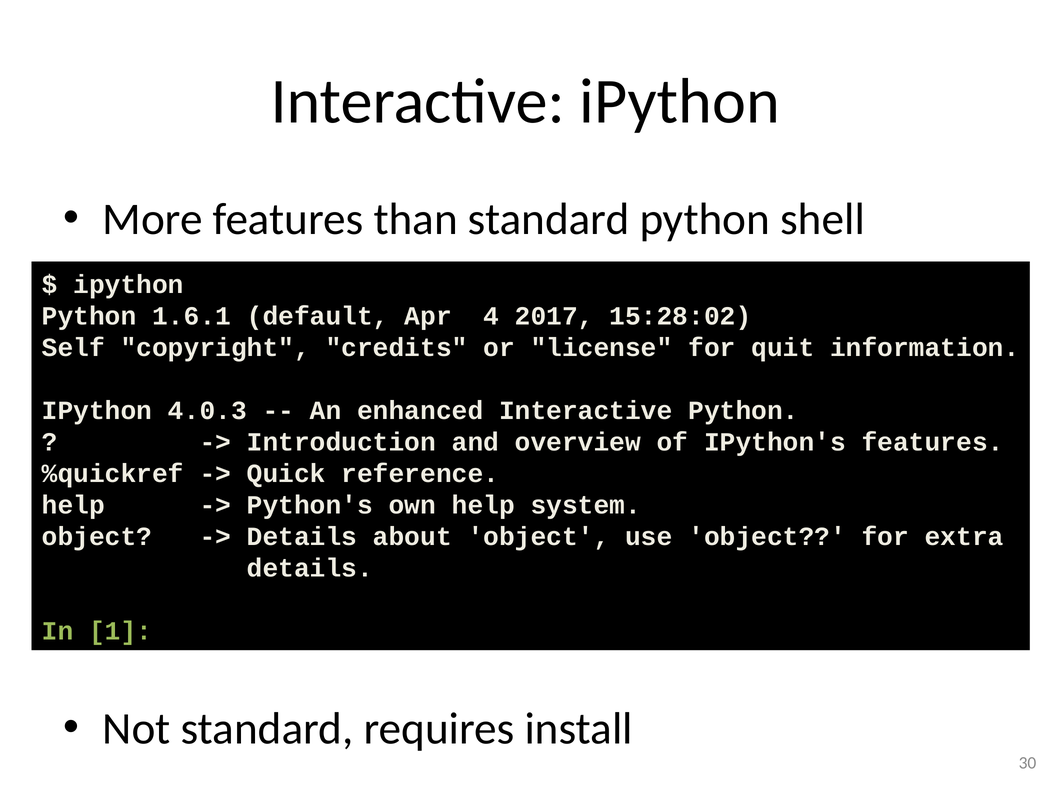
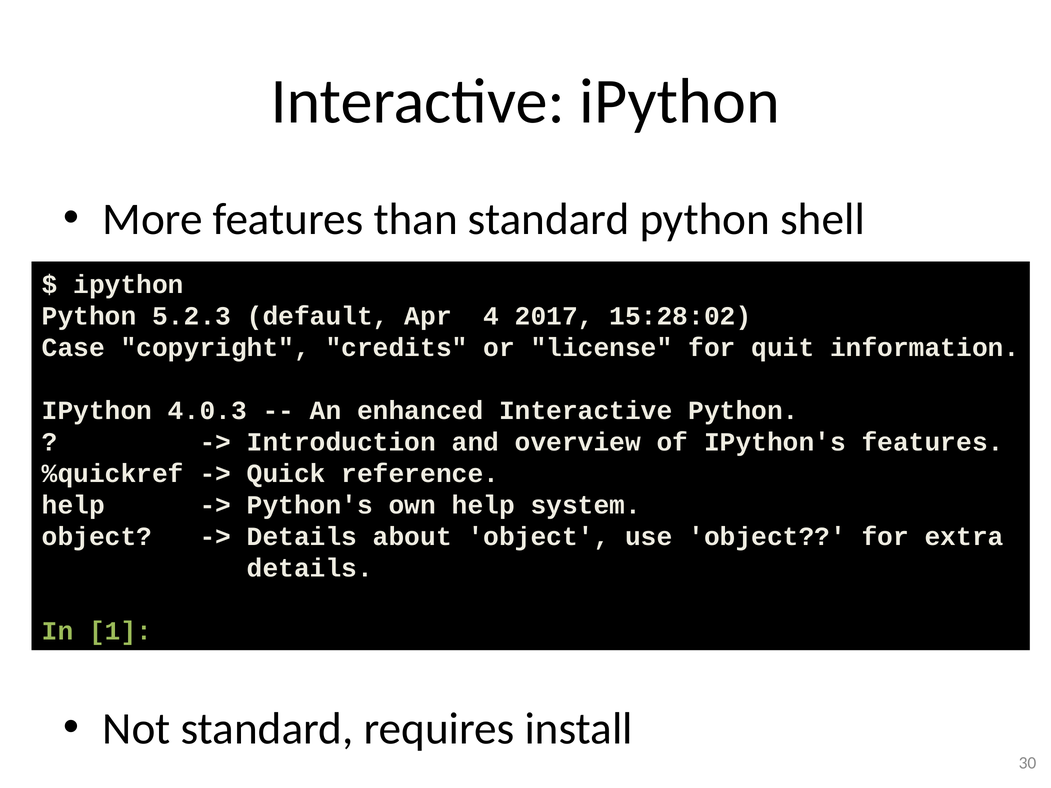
1.6.1: 1.6.1 -> 5.2.3
Self: Self -> Case
